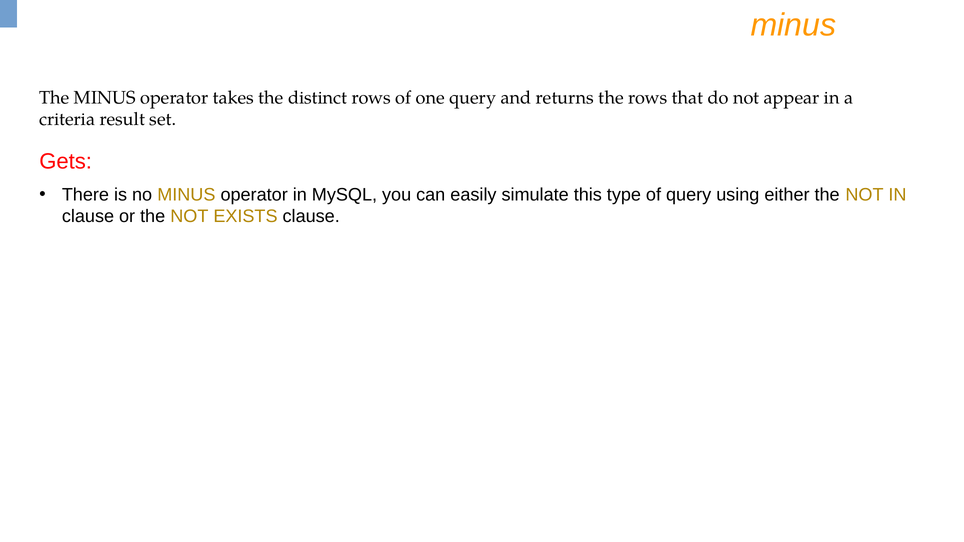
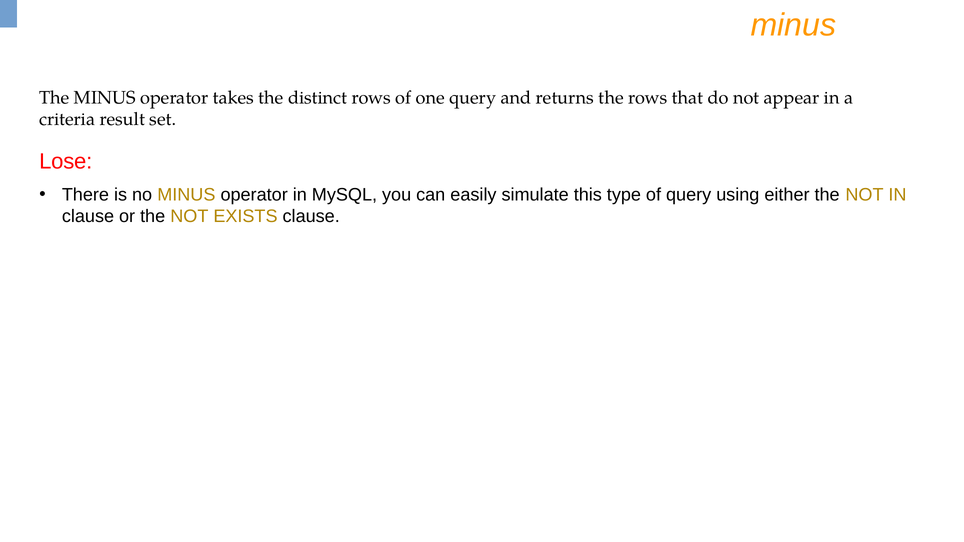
Gets: Gets -> Lose
